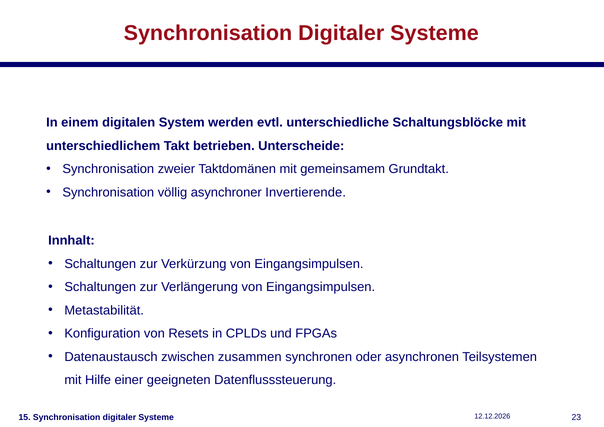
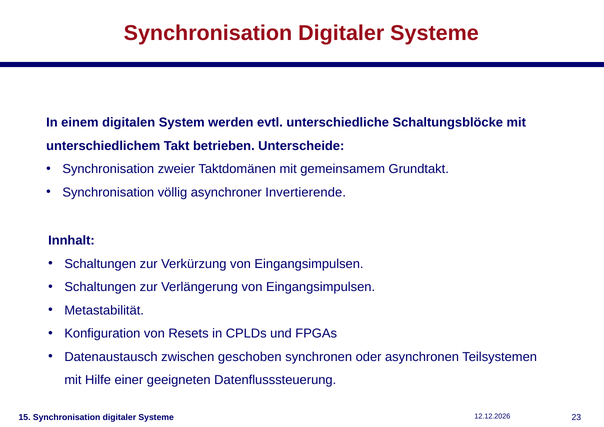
zusammen: zusammen -> geschoben
